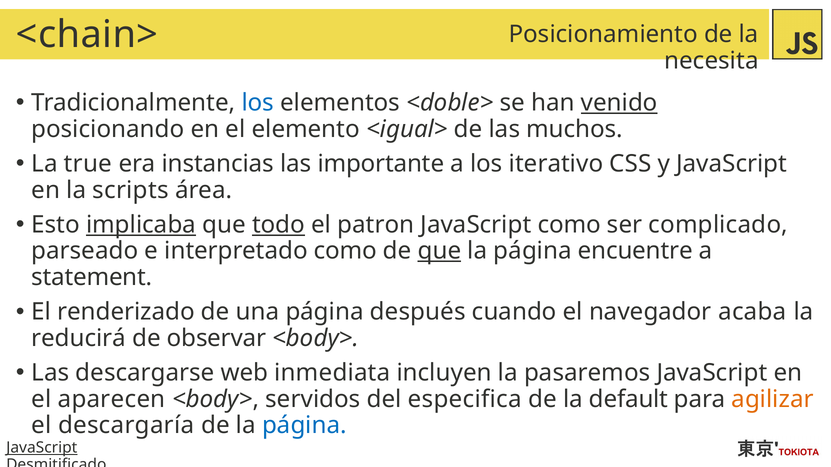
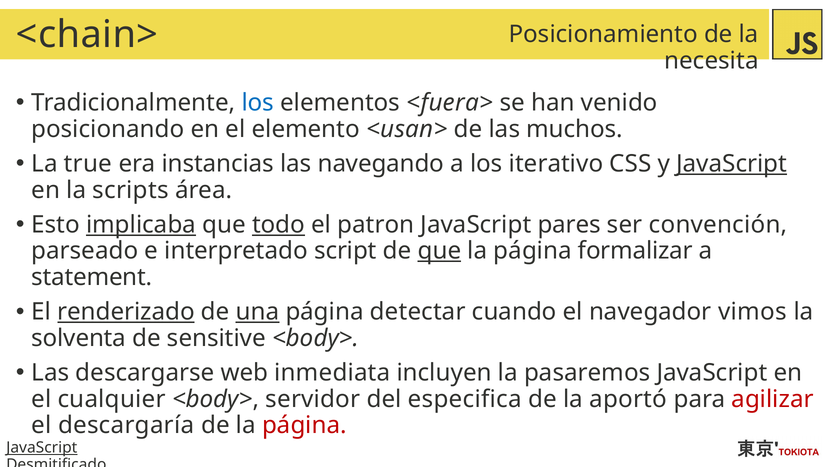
<doble>: <doble> -> <fuera>
venido underline: present -> none
<igual>: <igual> -> <usan>
importante: importante -> navegando
JavaScript at (732, 164) underline: none -> present
JavaScript como: como -> pares
complicado: complicado -> convención
interpretado como: como -> script
encuentre: encuentre -> formalizar
renderizado underline: none -> present
una underline: none -> present
después: después -> detectar
acaba: acaba -> vimos
reducirá: reducirá -> solventa
observar: observar -> sensitive
aparecen: aparecen -> cualquier
servidos: servidos -> servidor
default: default -> aportó
agilizar colour: orange -> red
página at (304, 426) colour: blue -> red
